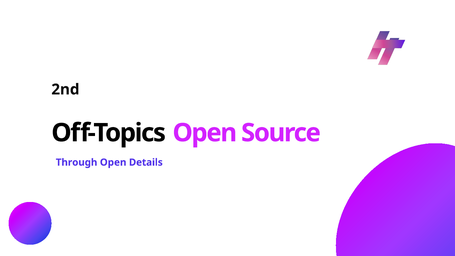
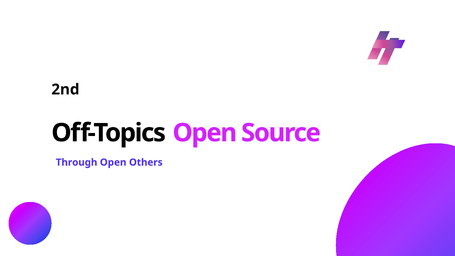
Details: Details -> Others
